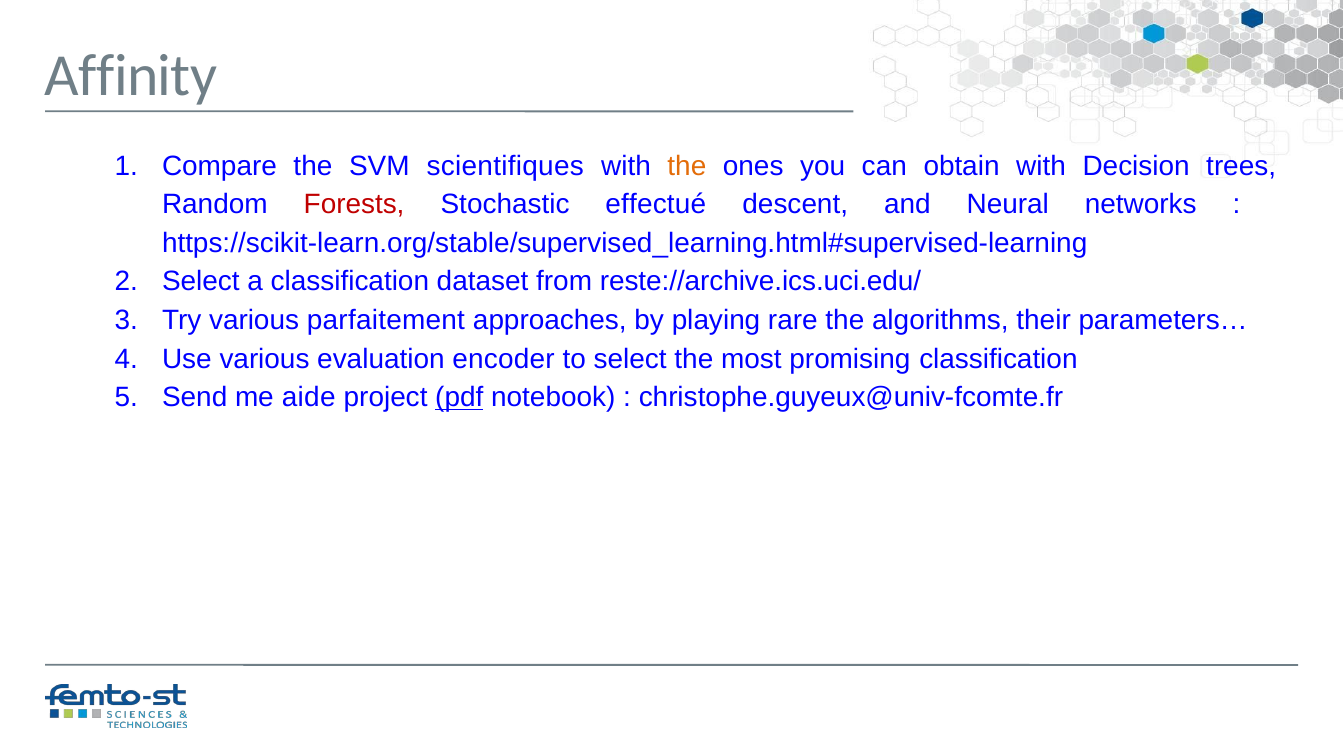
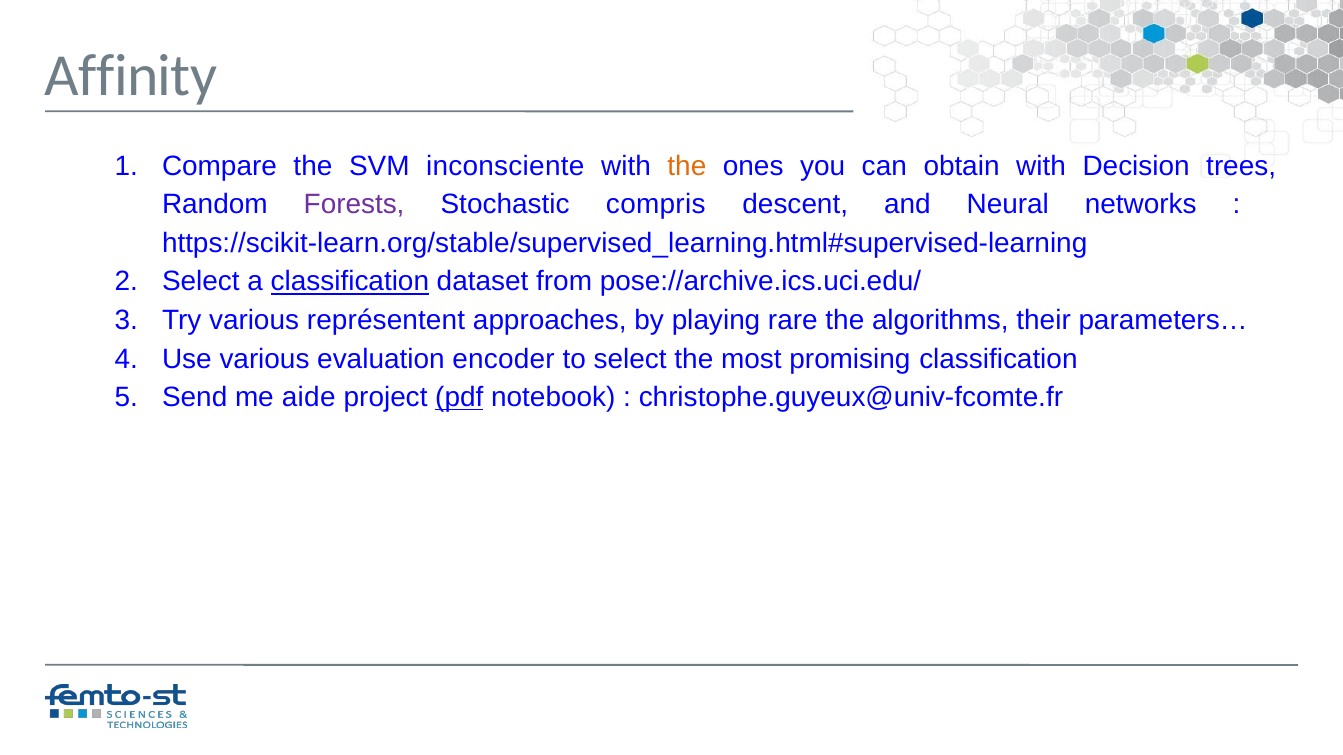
scientifiques: scientifiques -> inconsciente
Forests colour: red -> purple
effectué: effectué -> compris
classification at (350, 282) underline: none -> present
reste://archive.ics.uci.edu/: reste://archive.ics.uci.edu/ -> pose://archive.ics.uci.edu/
parfaitement: parfaitement -> représentent
